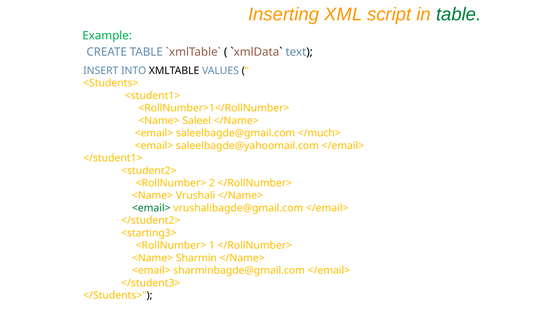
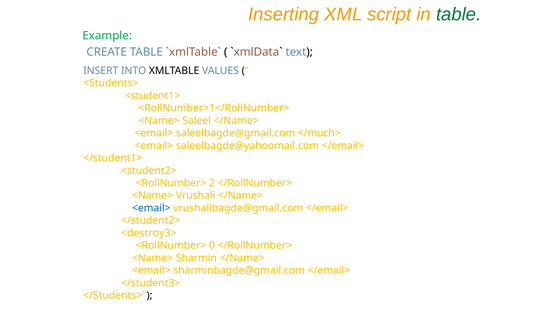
<email> at (151, 208) colour: green -> blue
<starting3>: <starting3> -> <destroy3>
1: 1 -> 0
